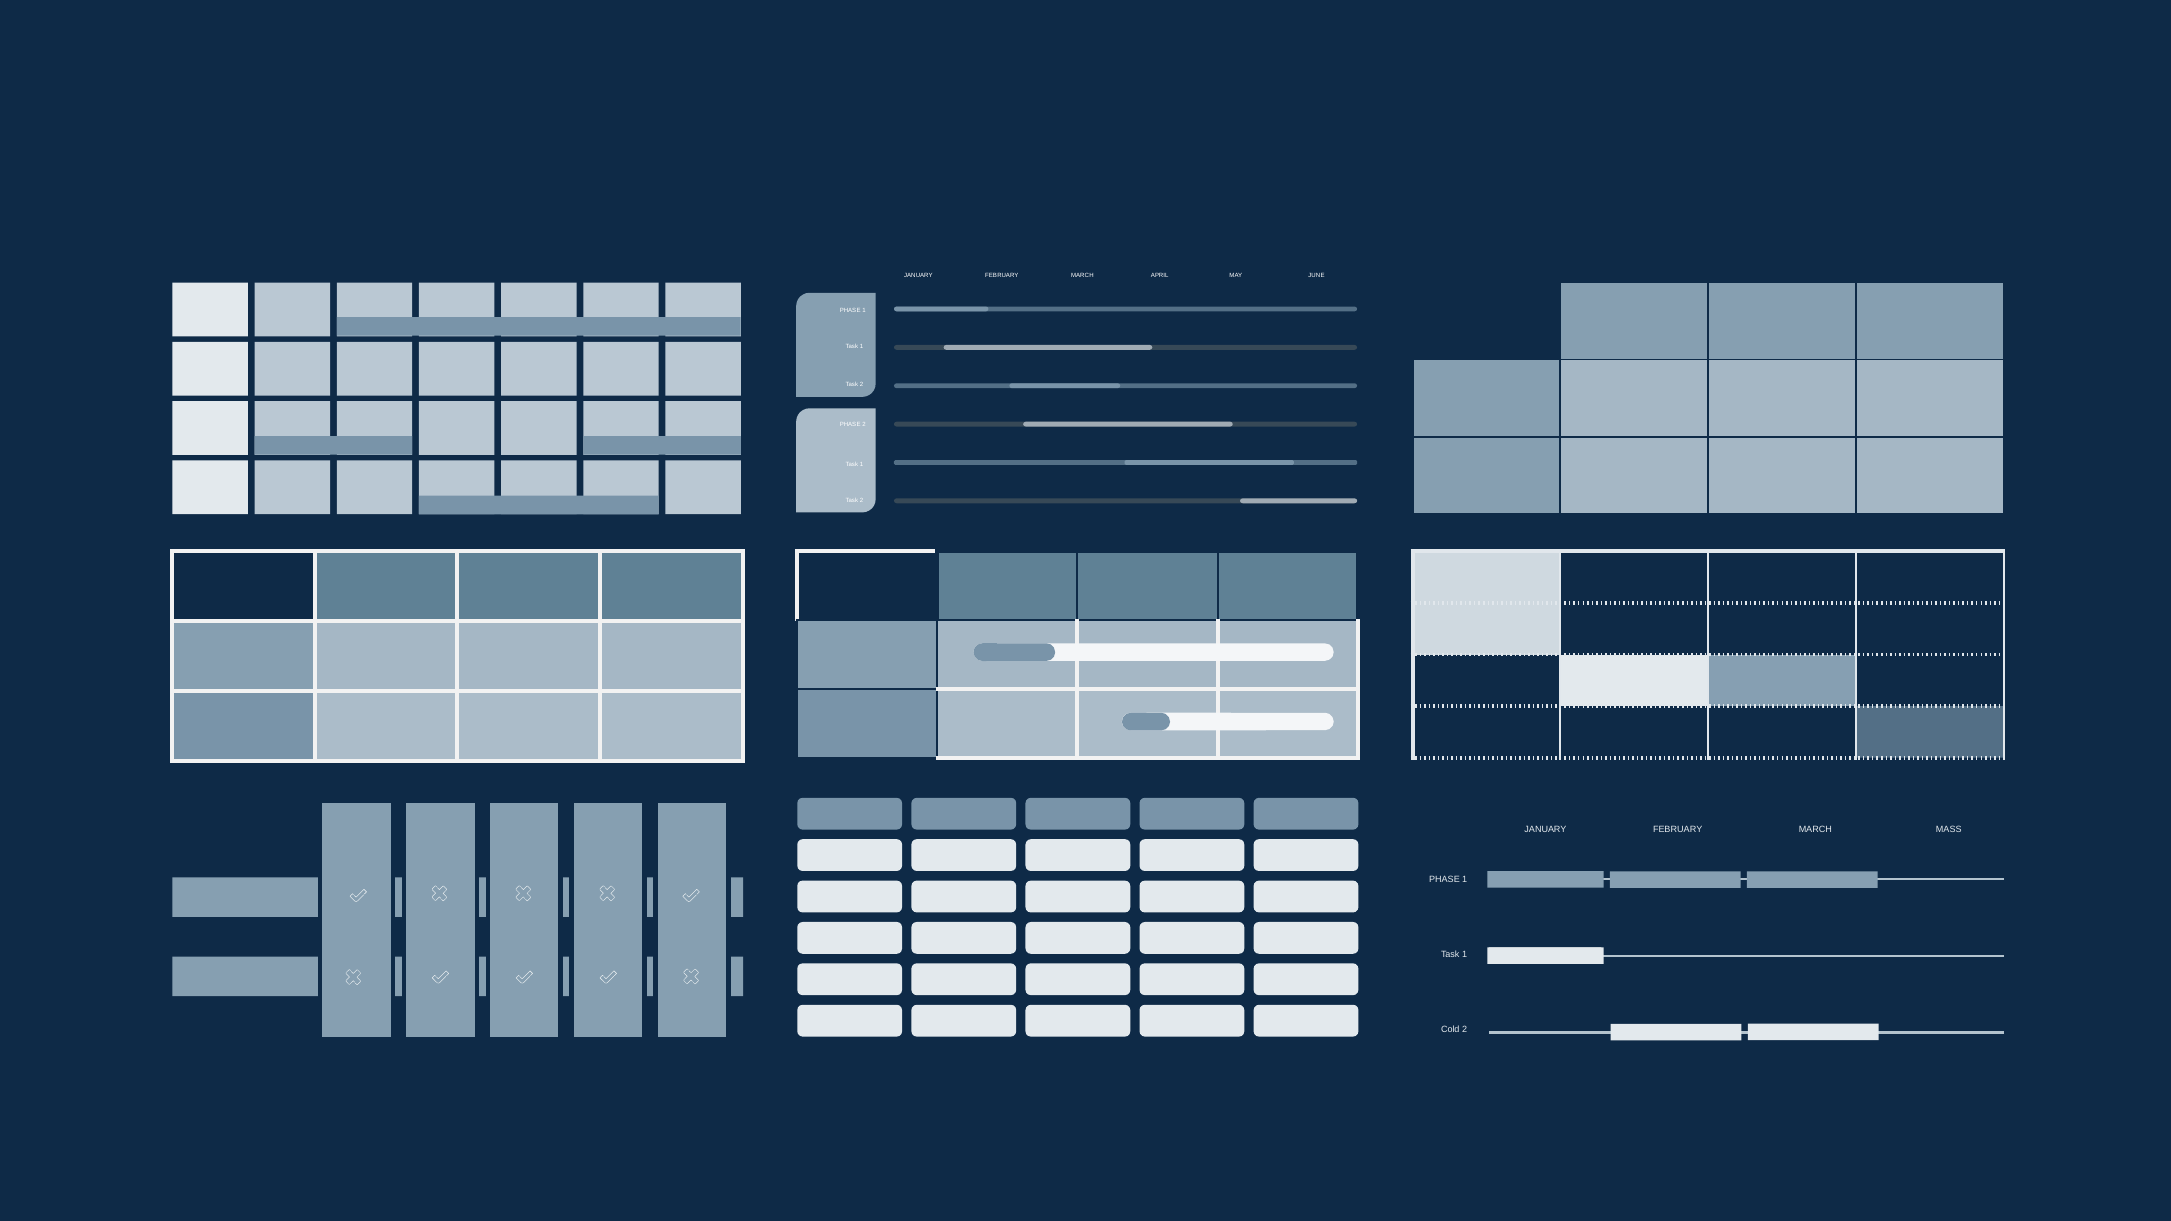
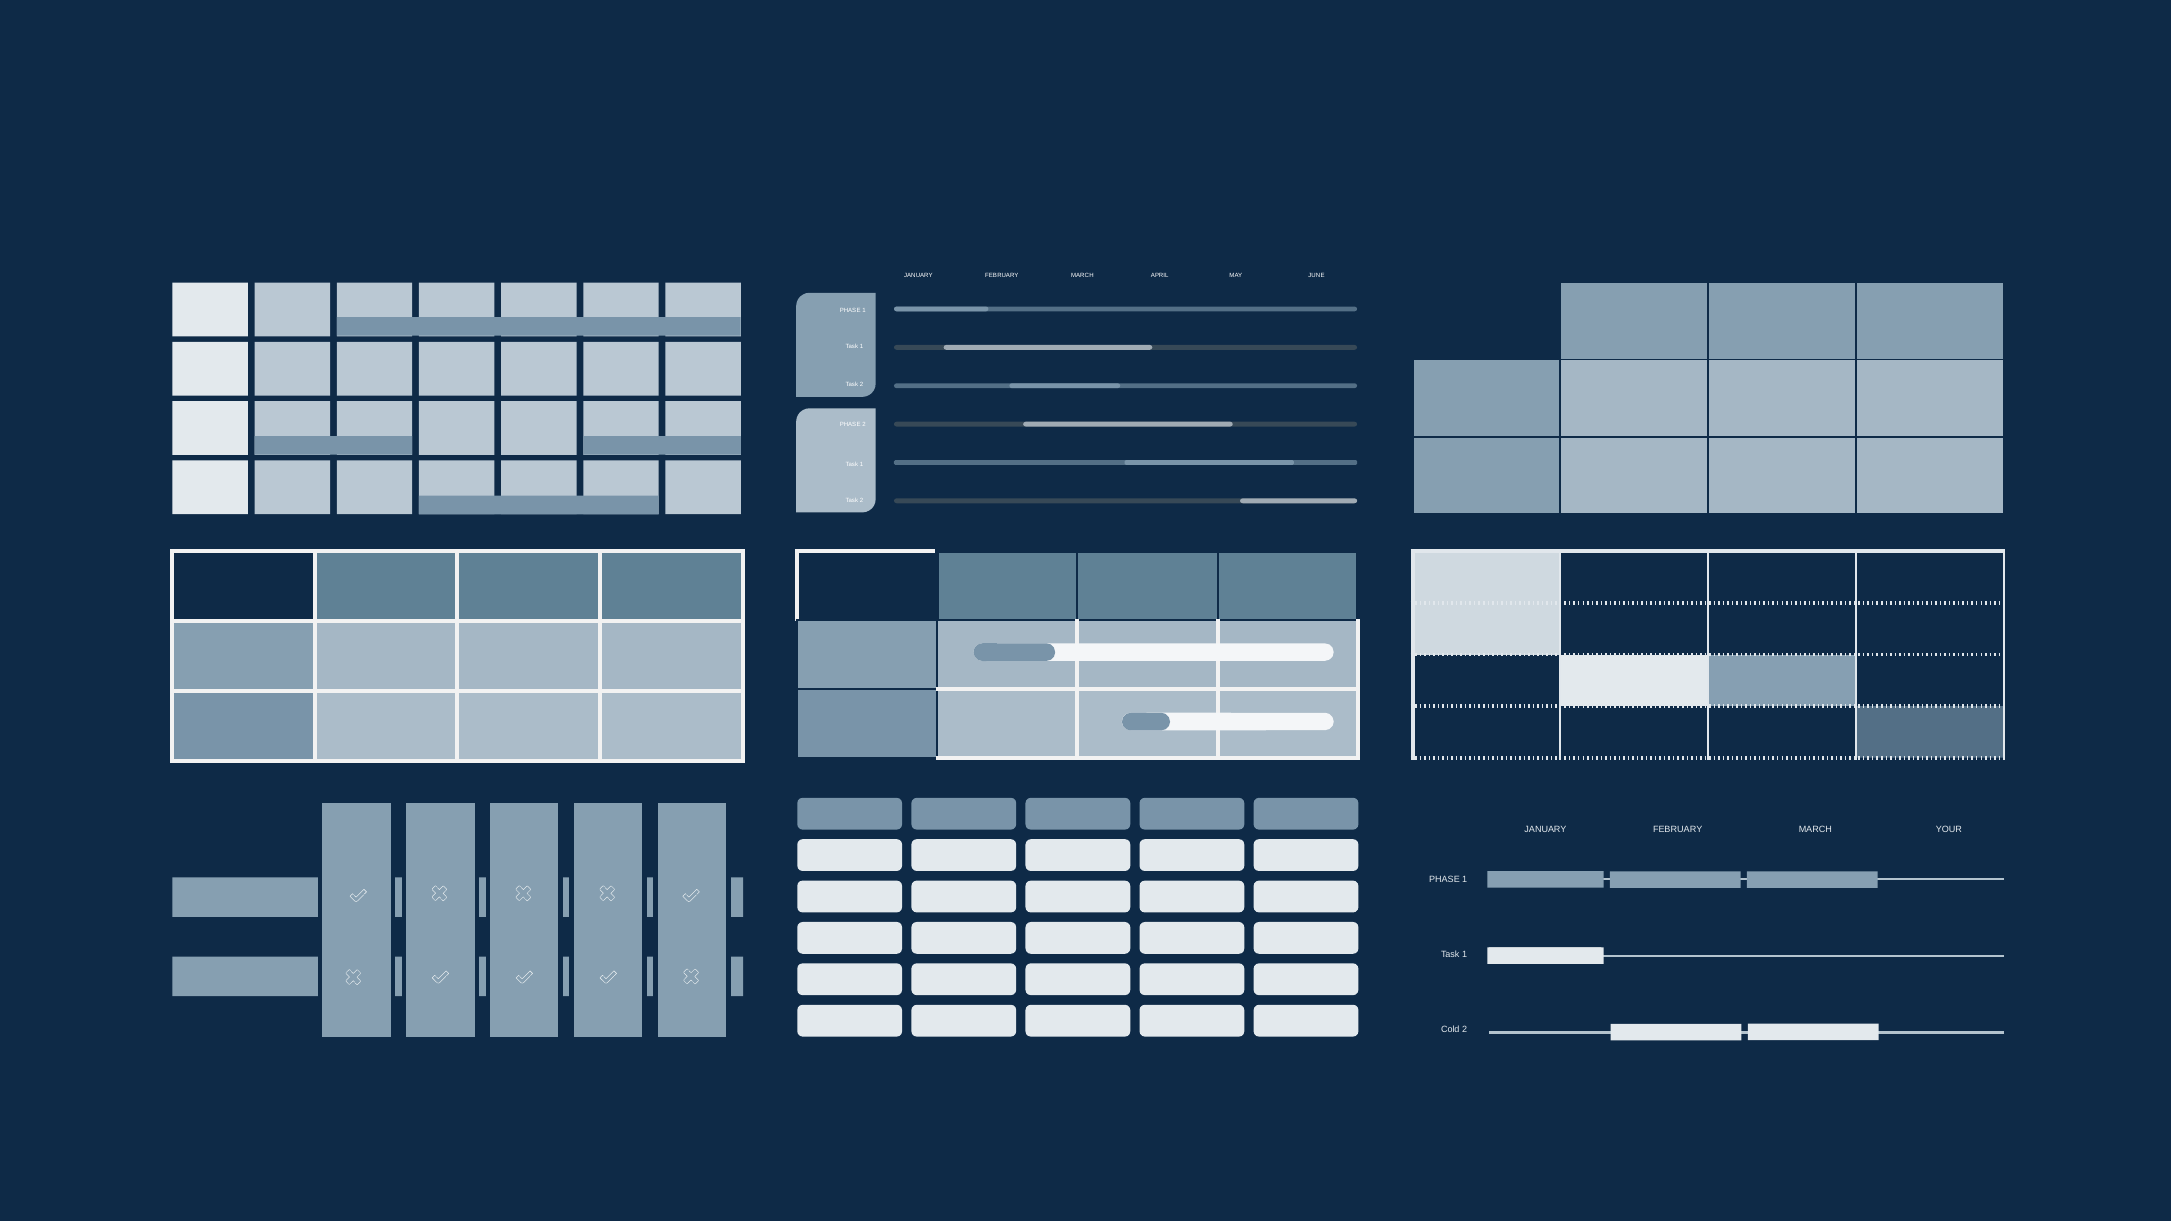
MASS: MASS -> YOUR
